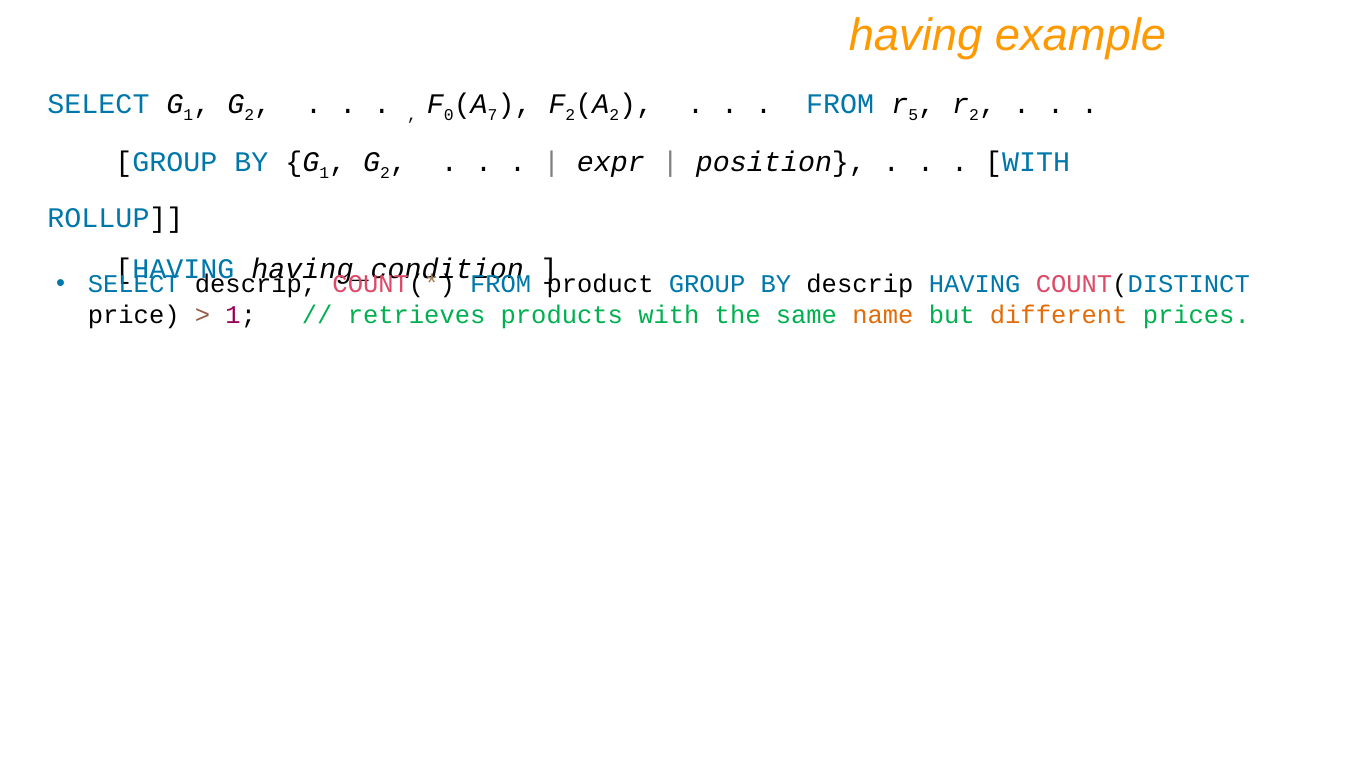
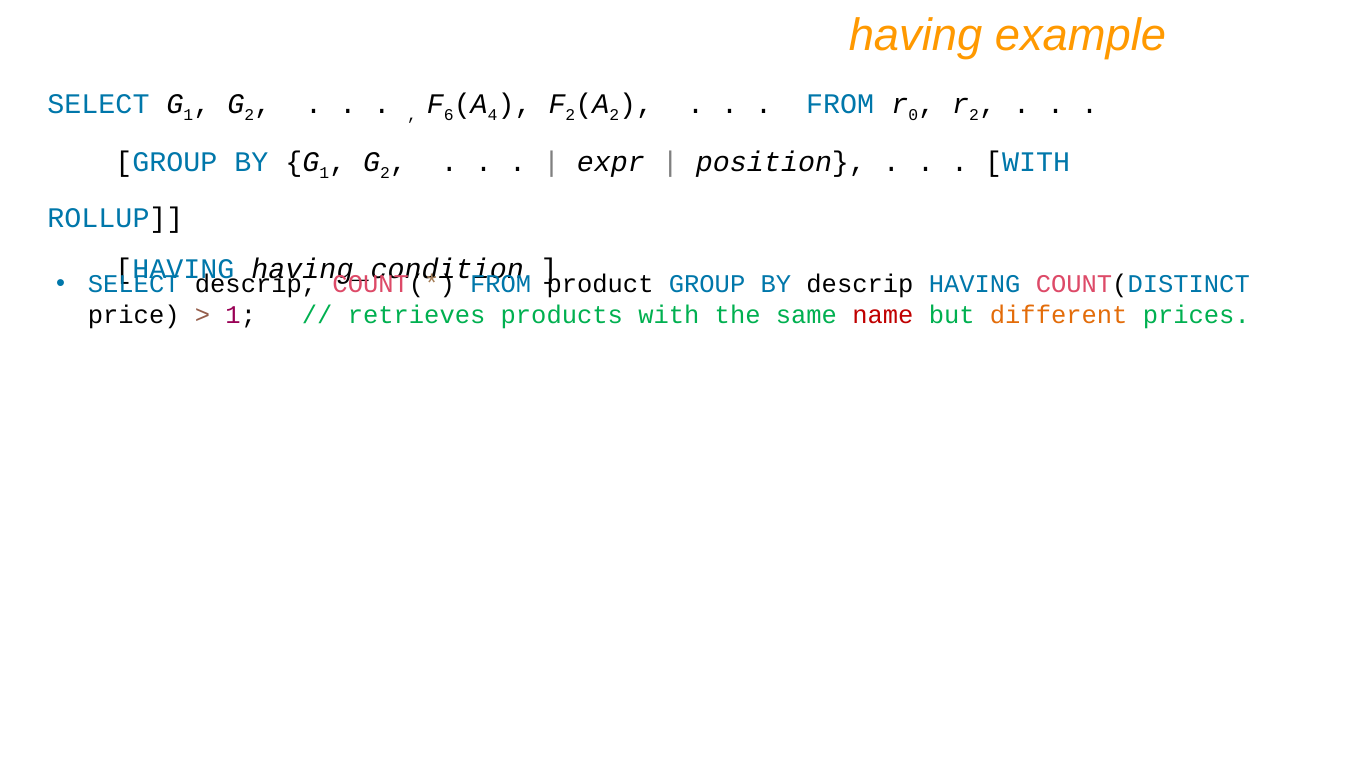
0: 0 -> 6
7: 7 -> 4
5: 5 -> 0
name colour: orange -> red
